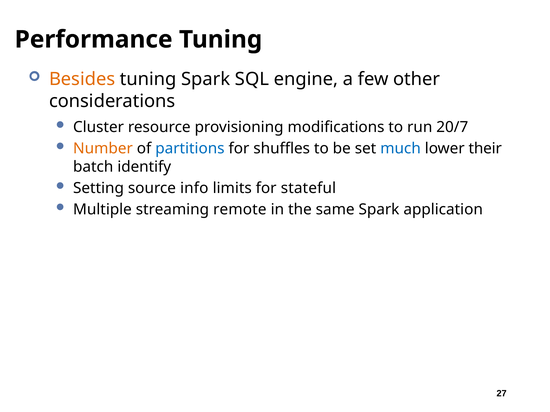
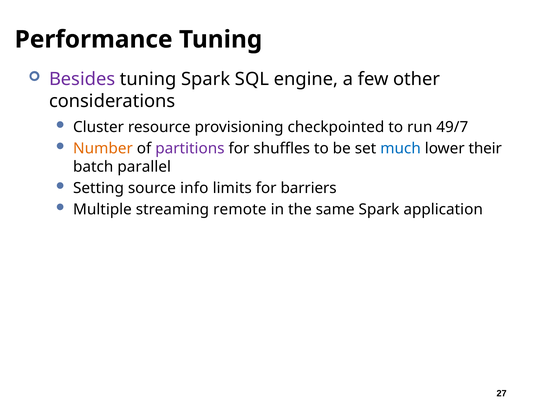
Besides colour: orange -> purple
modifications: modifications -> checkpointed
20/7: 20/7 -> 49/7
partitions colour: blue -> purple
identify: identify -> parallel
stateful: stateful -> barriers
